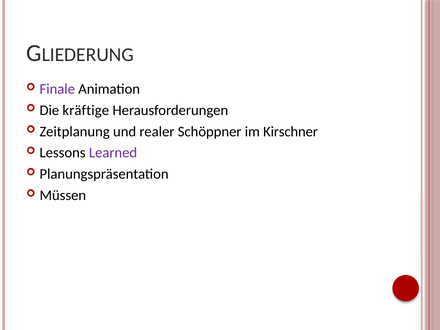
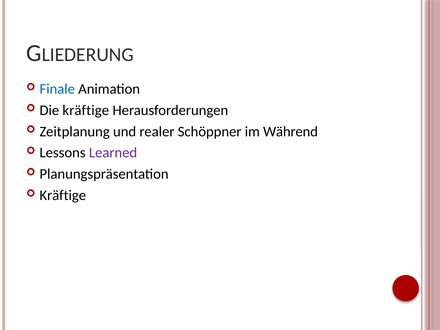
Finale colour: purple -> blue
Kirschner: Kirschner -> Während
Müssen at (63, 195): Müssen -> Kräftige
